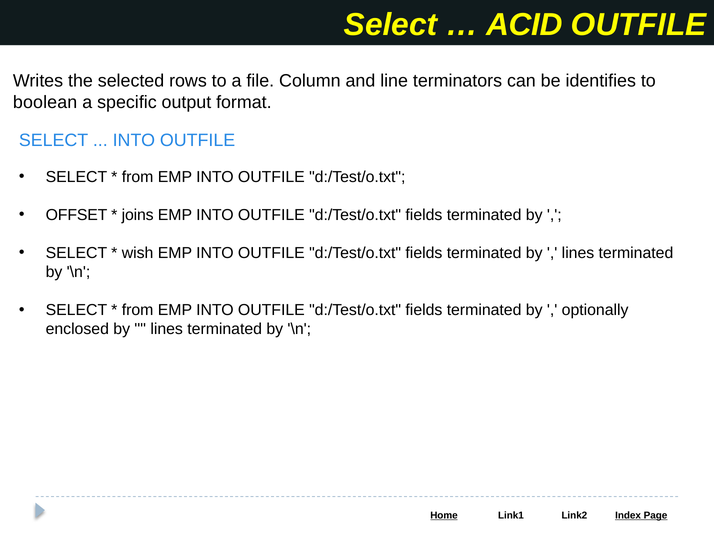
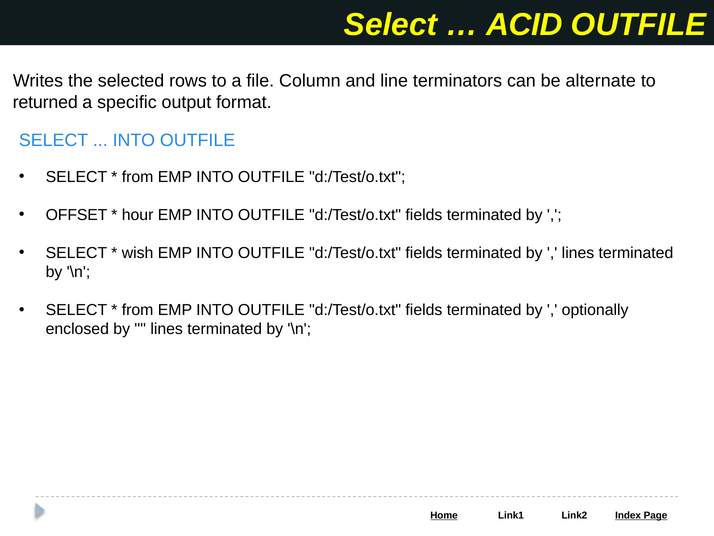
identifies: identifies -> alternate
boolean: boolean -> returned
joins: joins -> hour
